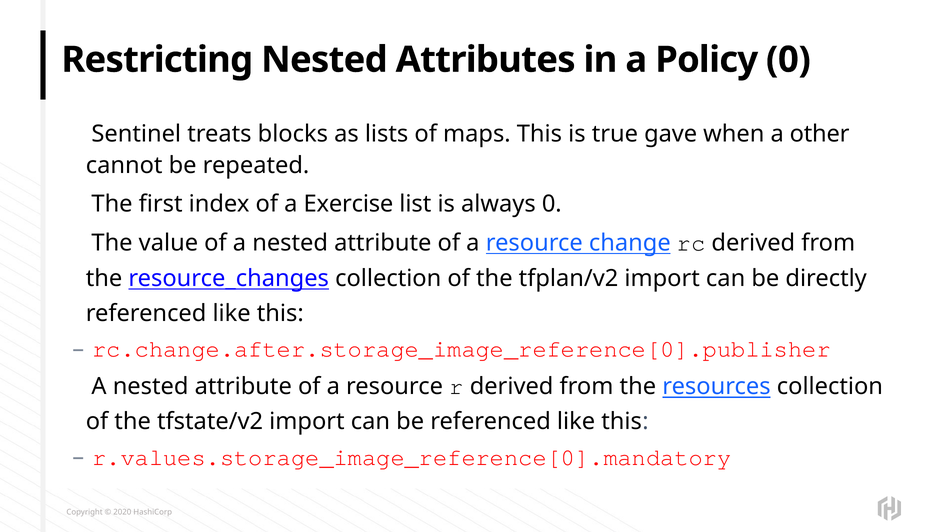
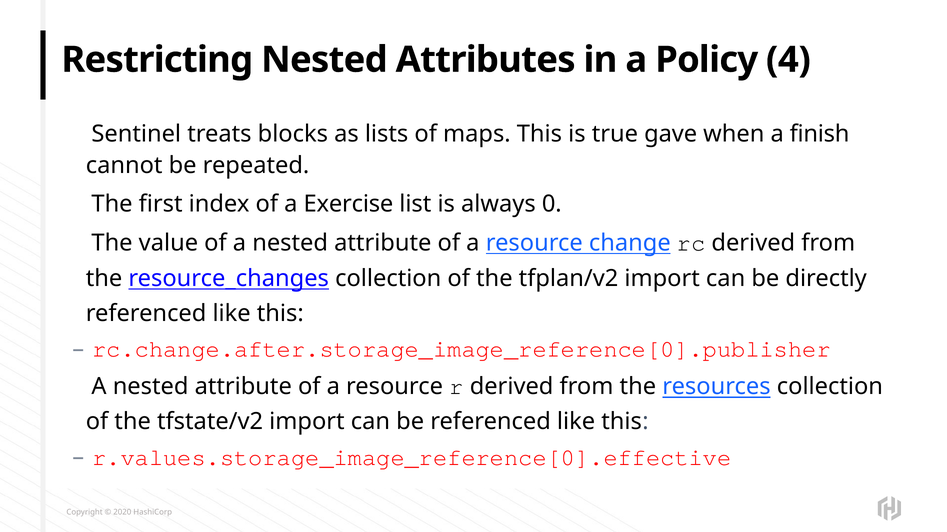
Policy 0: 0 -> 4
other: other -> finish
r.values.storage_image_reference[0].mandatory: r.values.storage_image_reference[0].mandatory -> r.values.storage_image_reference[0].effective
